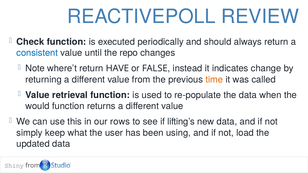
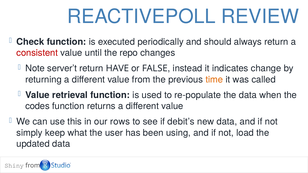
consistent colour: blue -> red
where’t: where’t -> server’t
would: would -> codes
lifting’s: lifting’s -> debit’s
